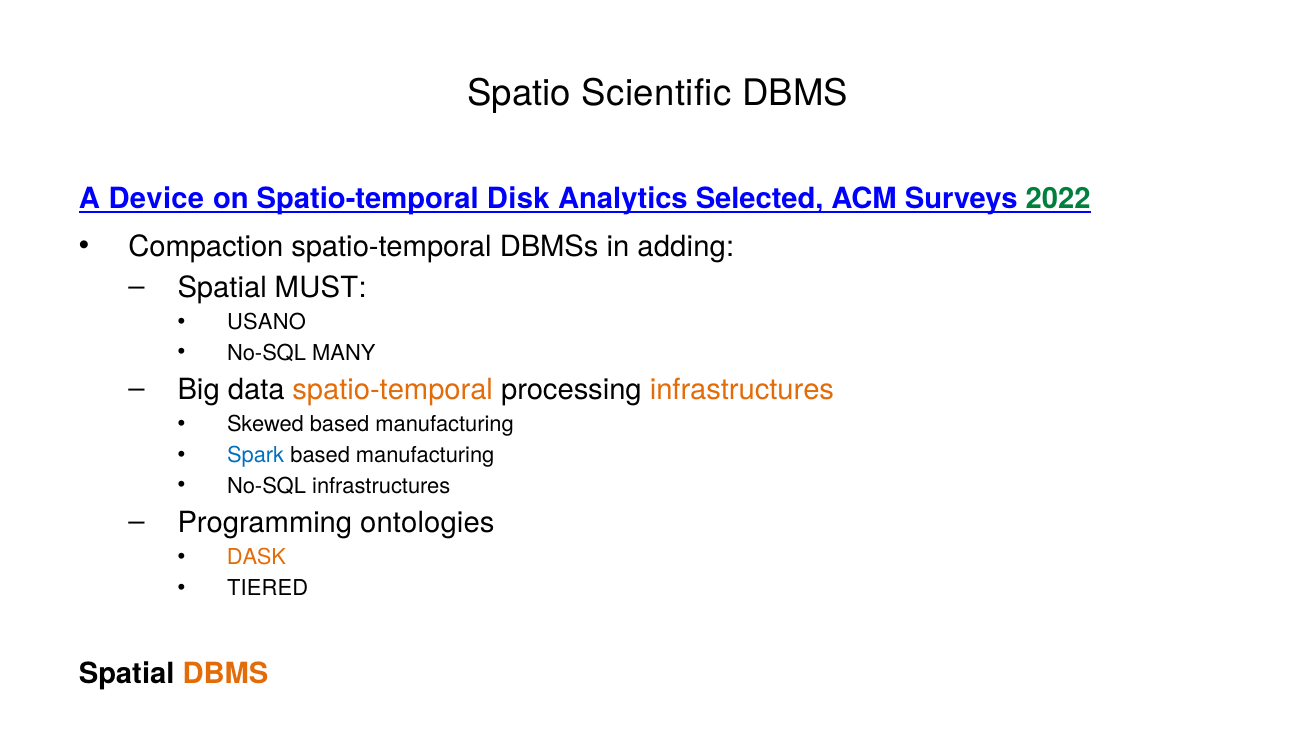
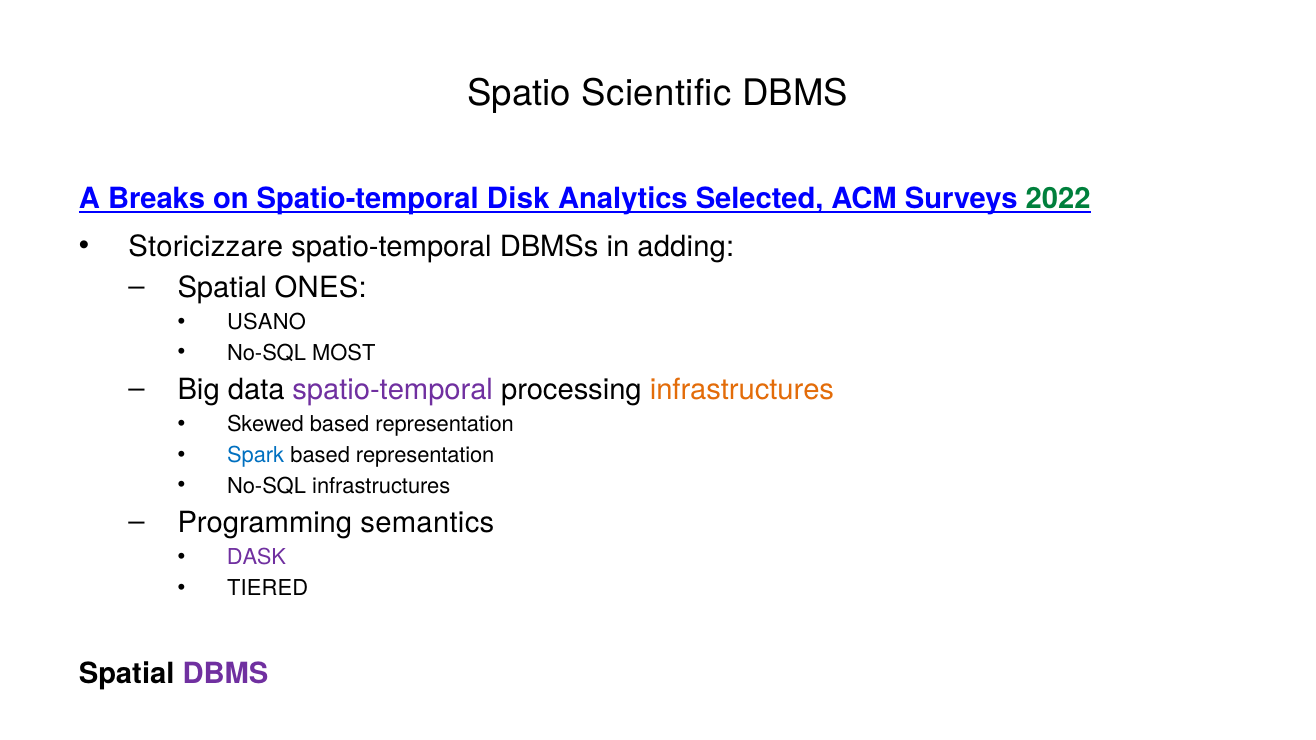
Device: Device -> Breaks
Compaction: Compaction -> Storicizzare
MUST: MUST -> ONES
MANY: MANY -> MOST
spatio-temporal at (393, 390) colour: orange -> purple
manufacturing at (445, 425): manufacturing -> representation
manufacturing at (425, 455): manufacturing -> representation
ontologies: ontologies -> semantics
DASK colour: orange -> purple
DBMS at (225, 674) colour: orange -> purple
